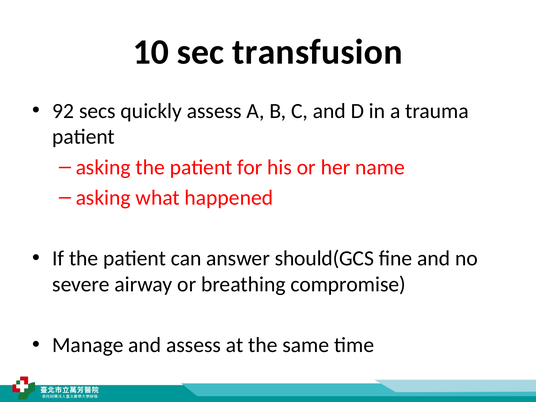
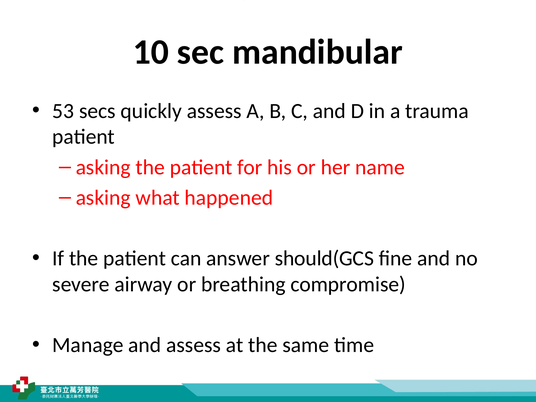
transfusion: transfusion -> mandibular
92: 92 -> 53
